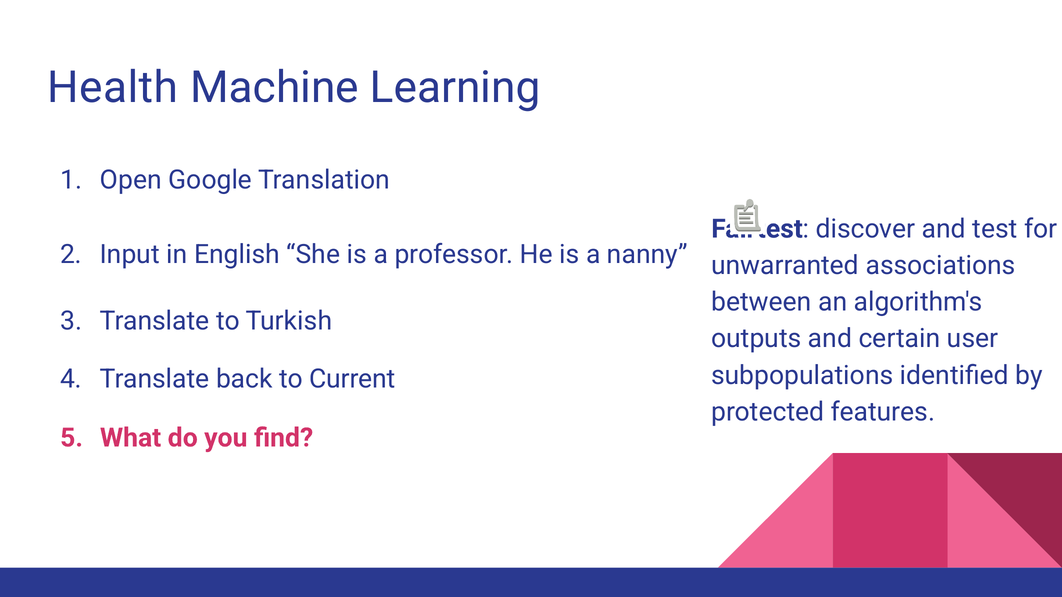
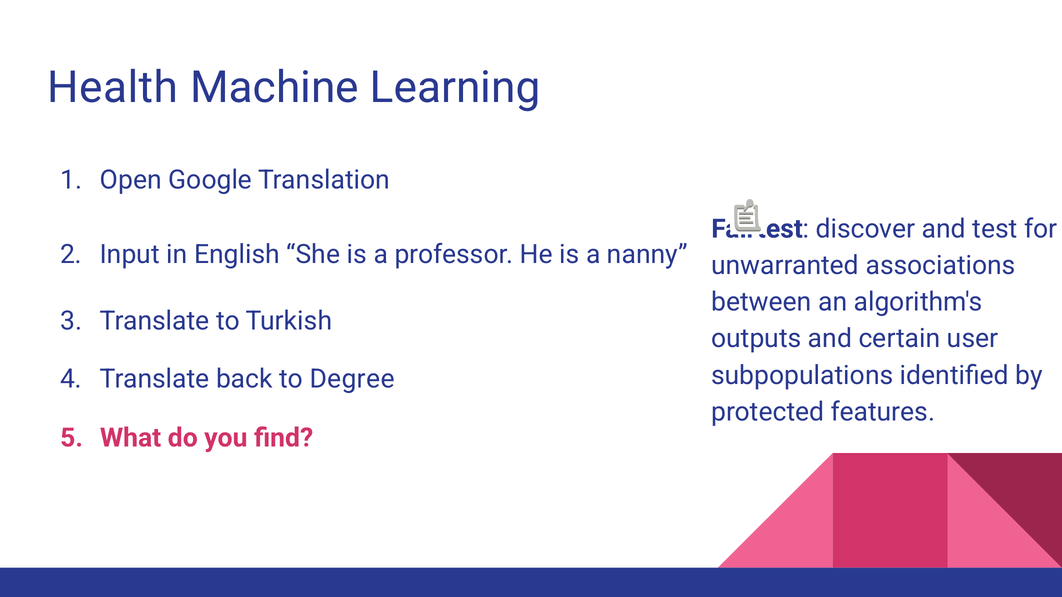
Current: Current -> Degree
